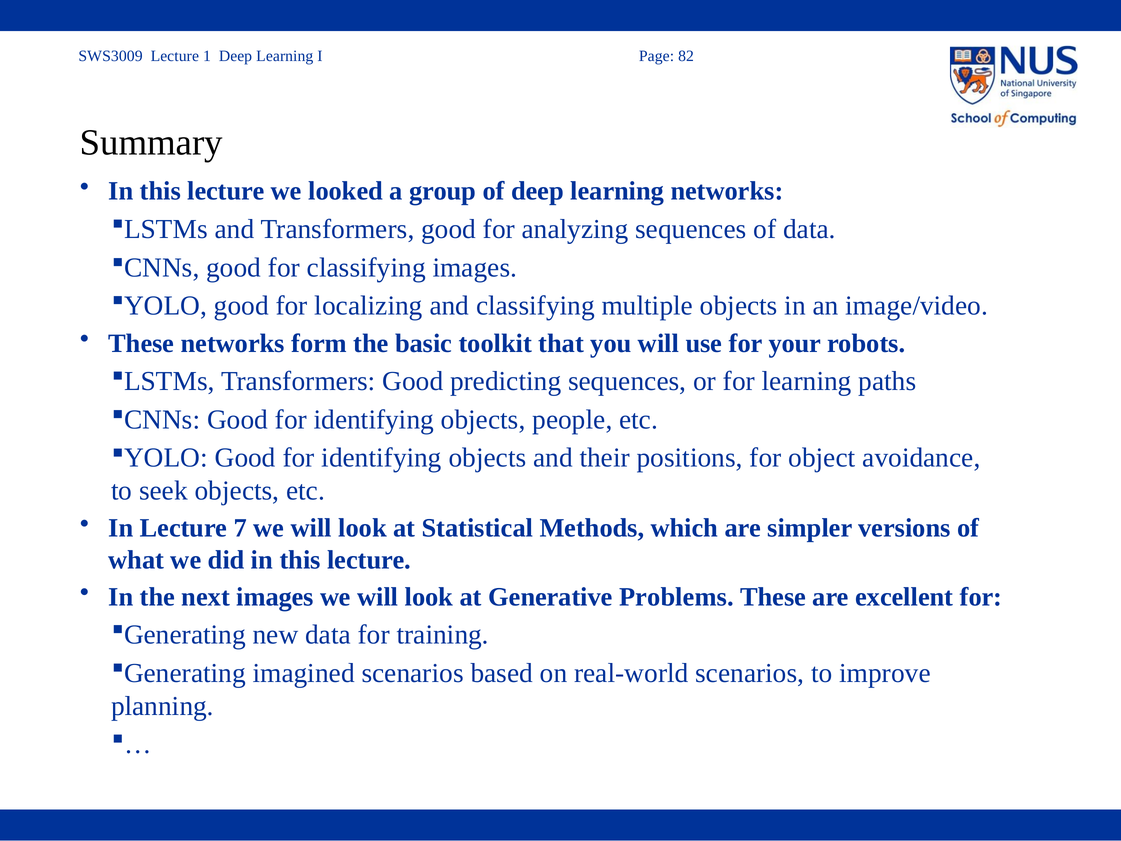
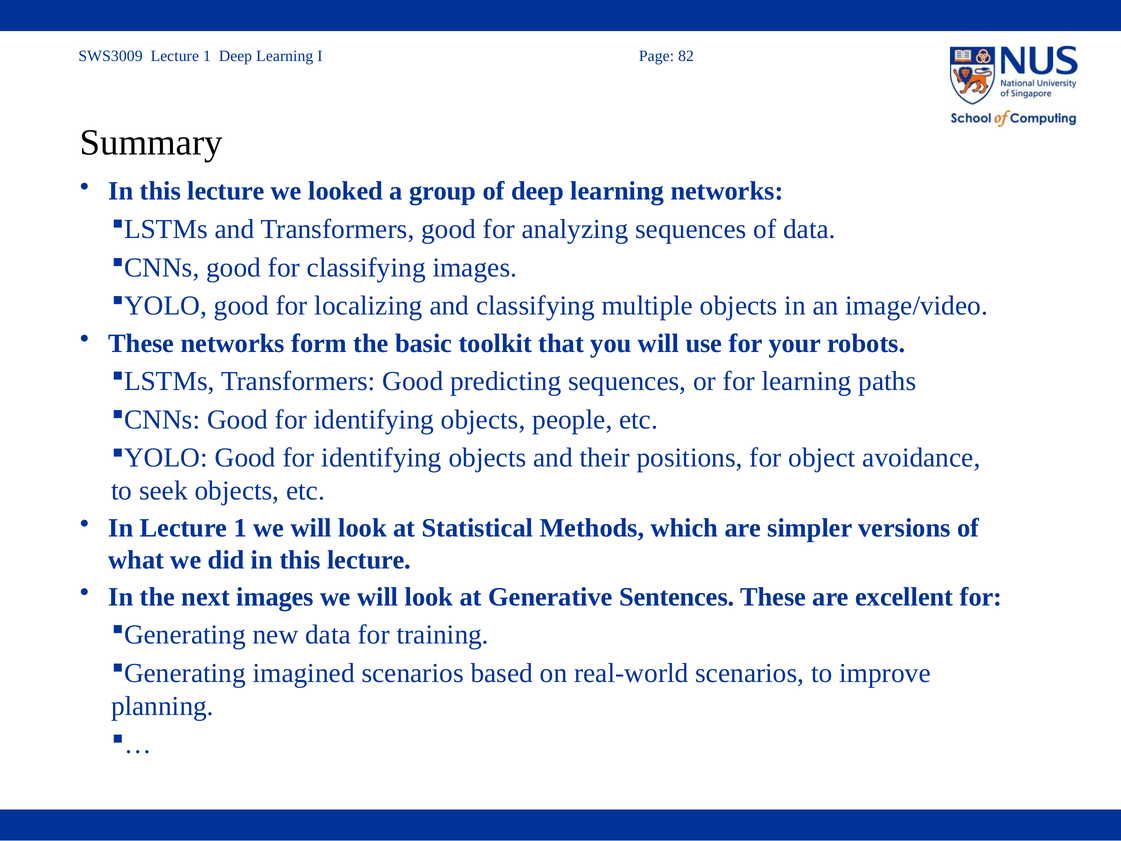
In Lecture 7: 7 -> 1
Problems: Problems -> Sentences
